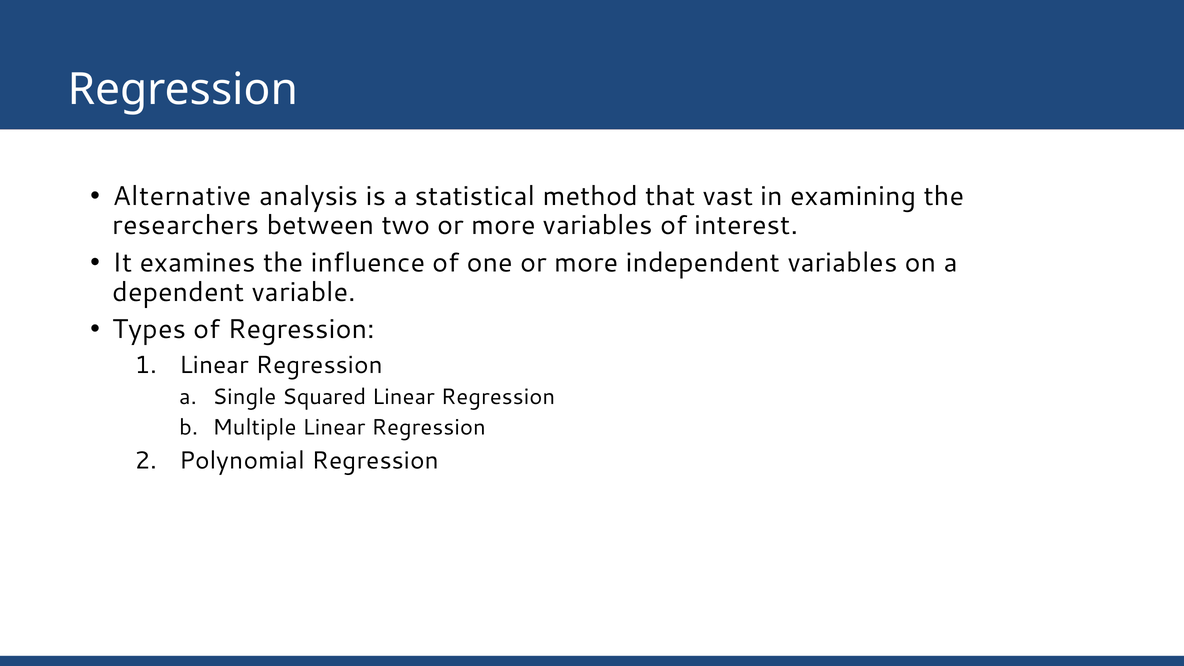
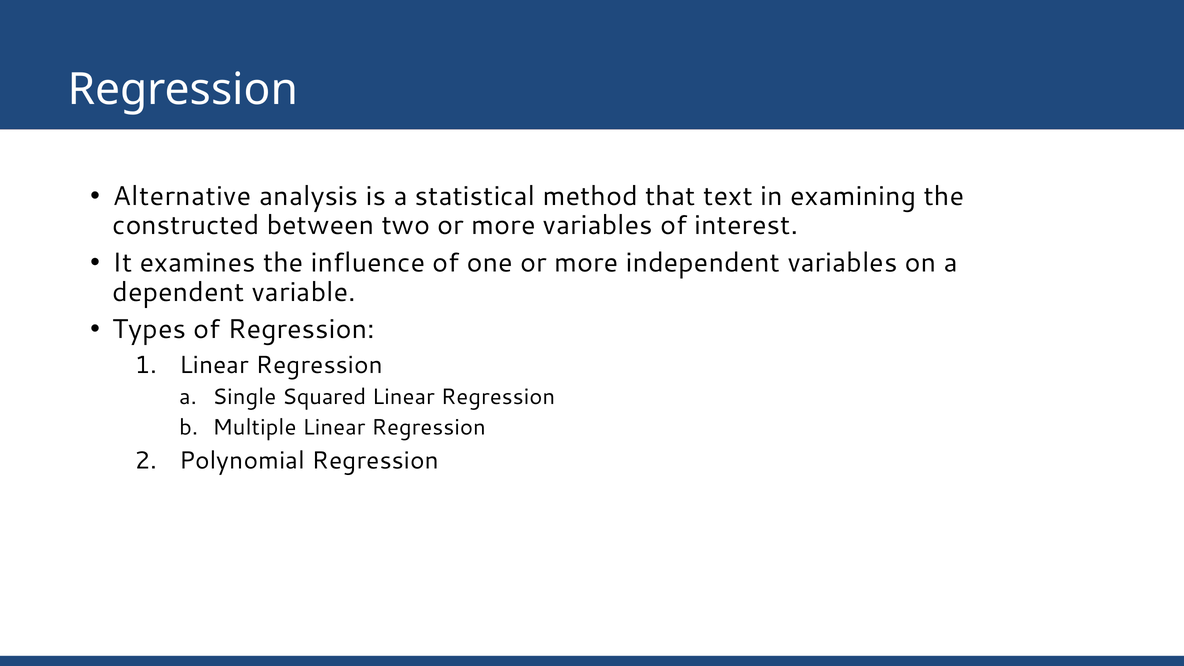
vast: vast -> text
researchers: researchers -> constructed
